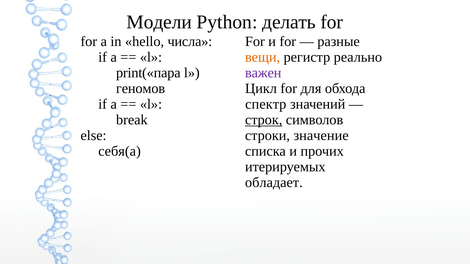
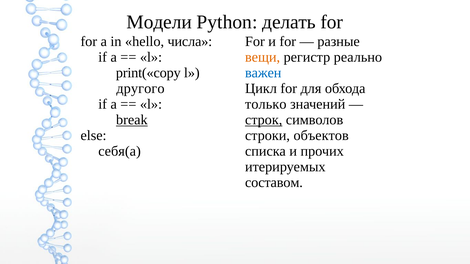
print(«пара: print(«пара -> print(«copy
важен colour: purple -> blue
геномов: геномов -> другого
спектр: спектр -> только
break underline: none -> present
значение: значение -> объектов
обладает: обладает -> составом
